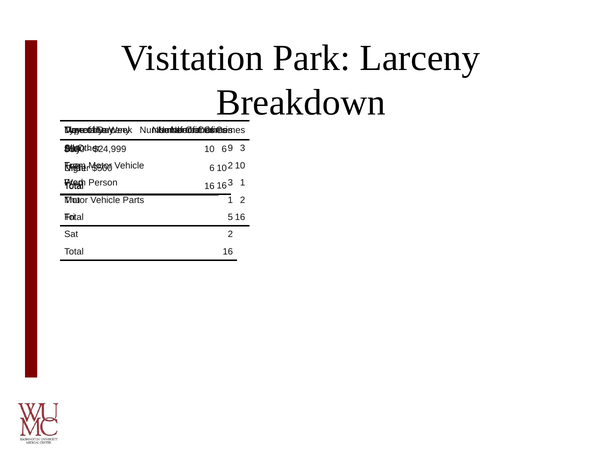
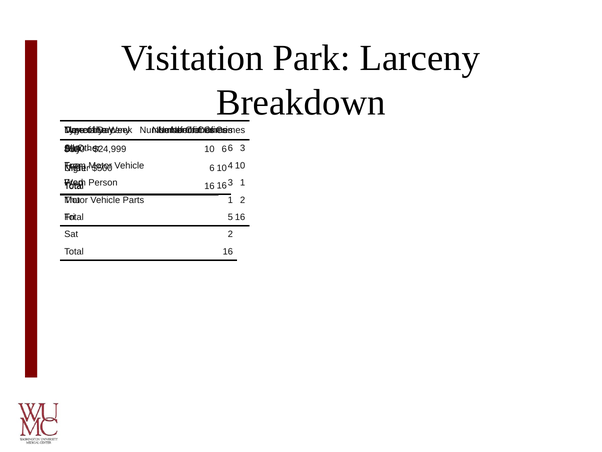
9 at (230, 148): 9 -> 6
2 at (230, 166): 2 -> 4
